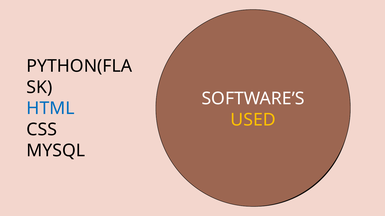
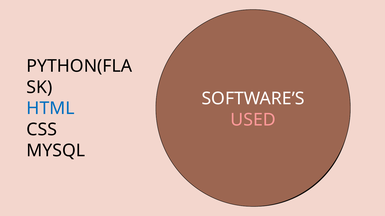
USED colour: yellow -> pink
